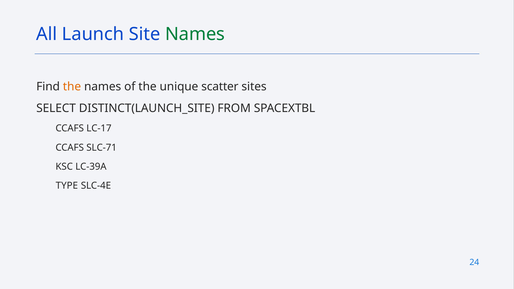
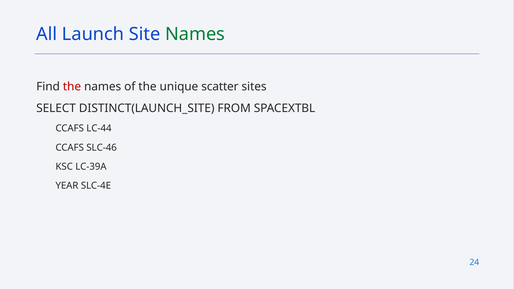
the at (72, 87) colour: orange -> red
LC-17: LC-17 -> LC-44
SLC-71: SLC-71 -> SLC-46
TYPE: TYPE -> YEAR
